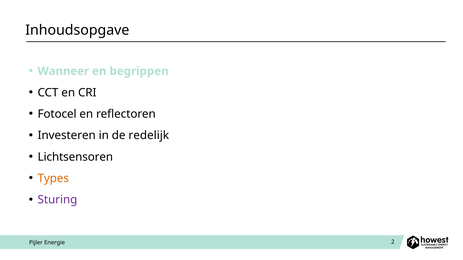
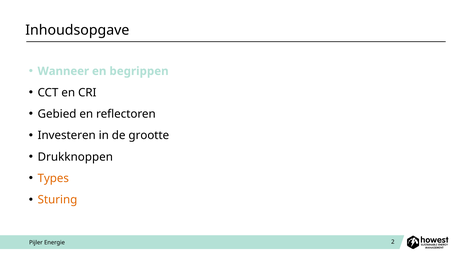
Fotocel: Fotocel -> Gebied
redelijk: redelijk -> grootte
Lichtsensoren: Lichtsensoren -> Drukknoppen
Sturing colour: purple -> orange
